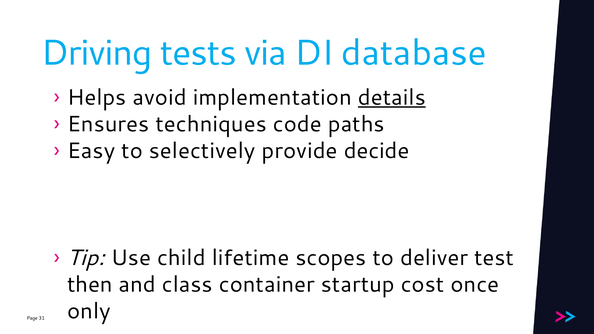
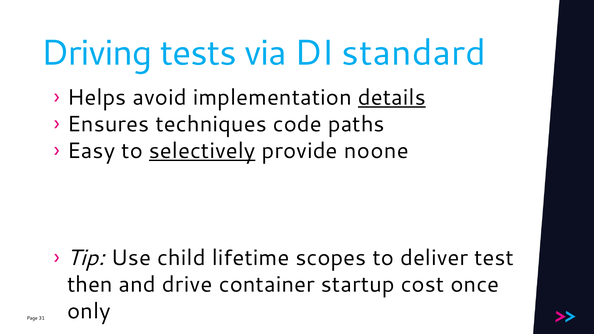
database: database -> standard
selectively underline: none -> present
decide: decide -> noone
class: class -> drive
